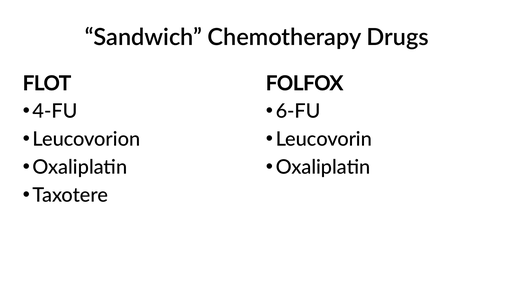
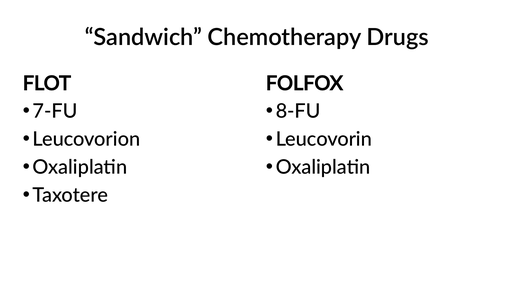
4-FU: 4-FU -> 7-FU
6-FU: 6-FU -> 8-FU
